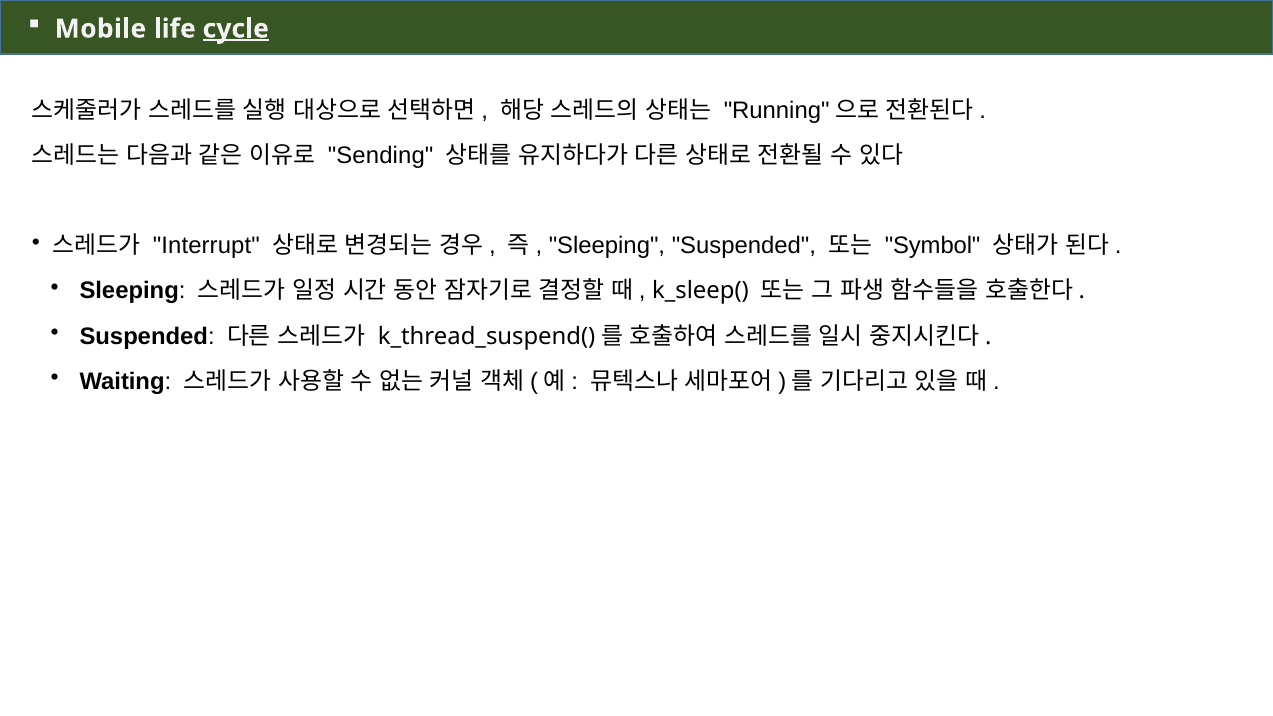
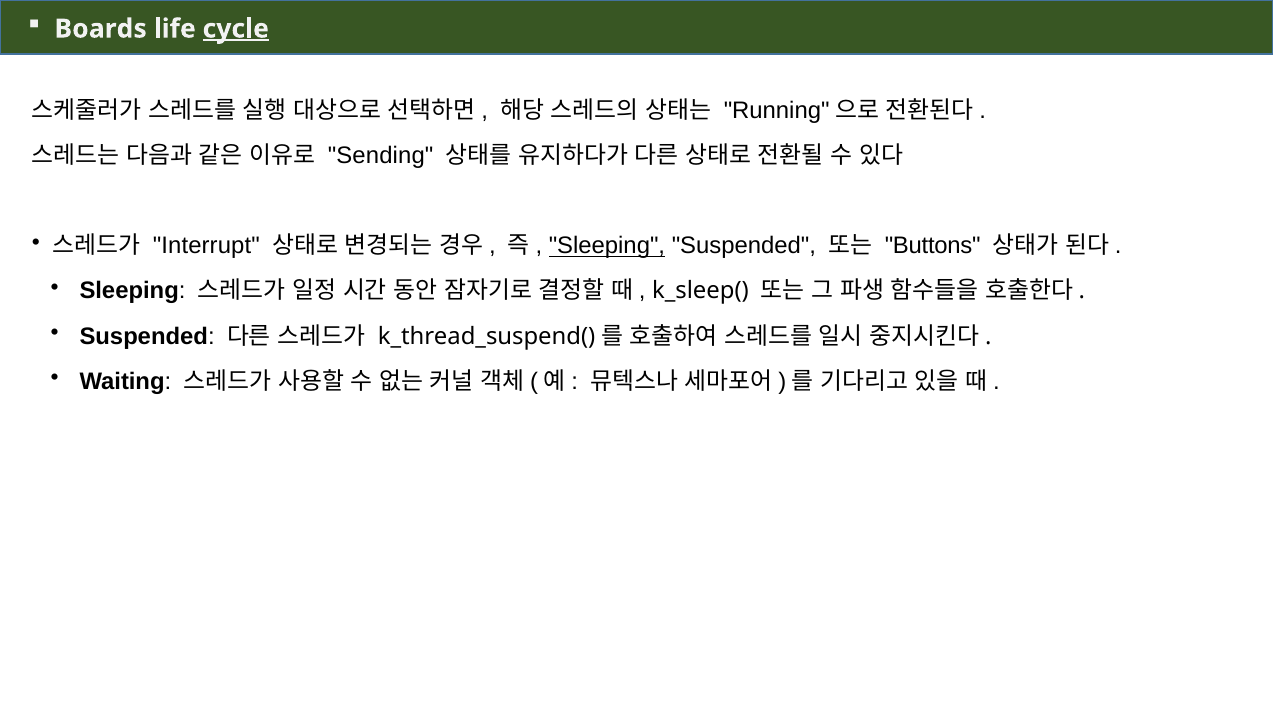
Mobile: Mobile -> Boards
Sleeping at (607, 246) underline: none -> present
Symbol: Symbol -> Buttons
